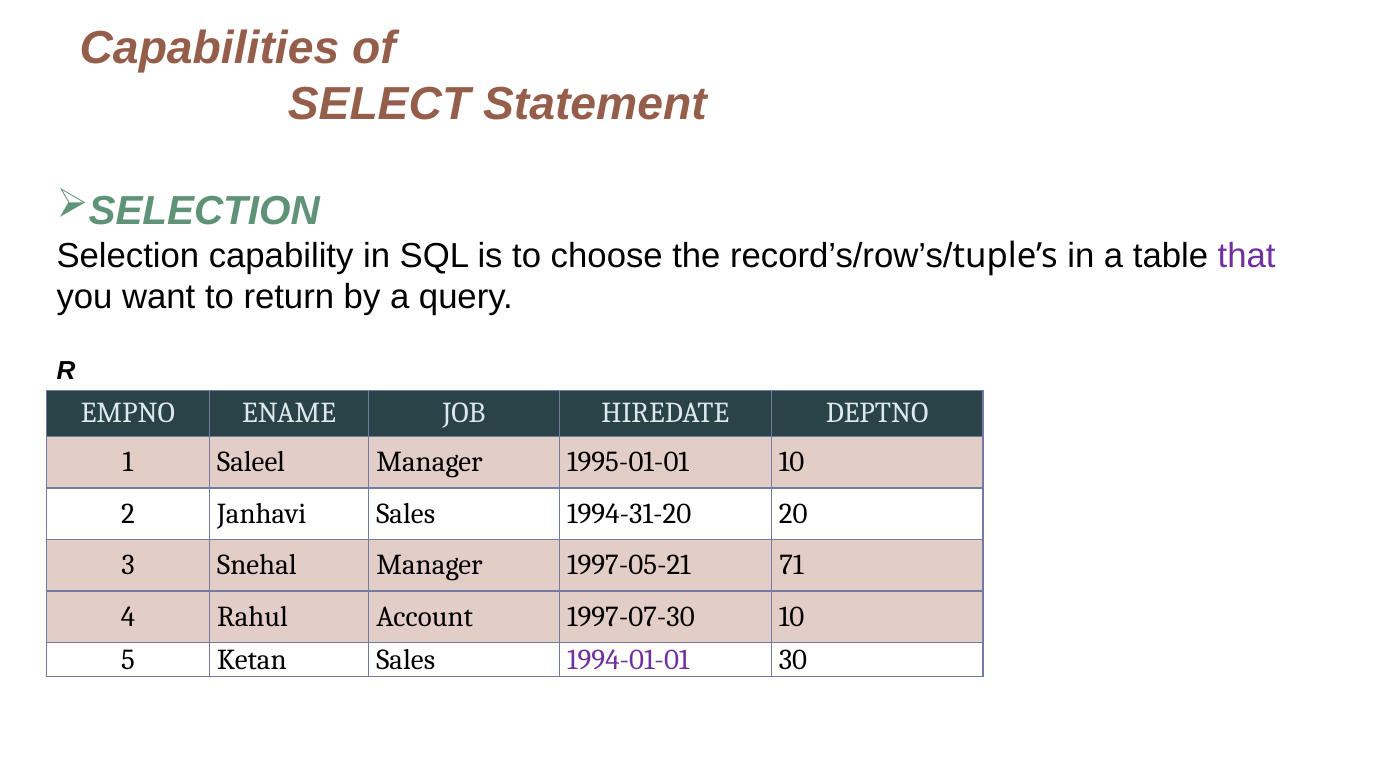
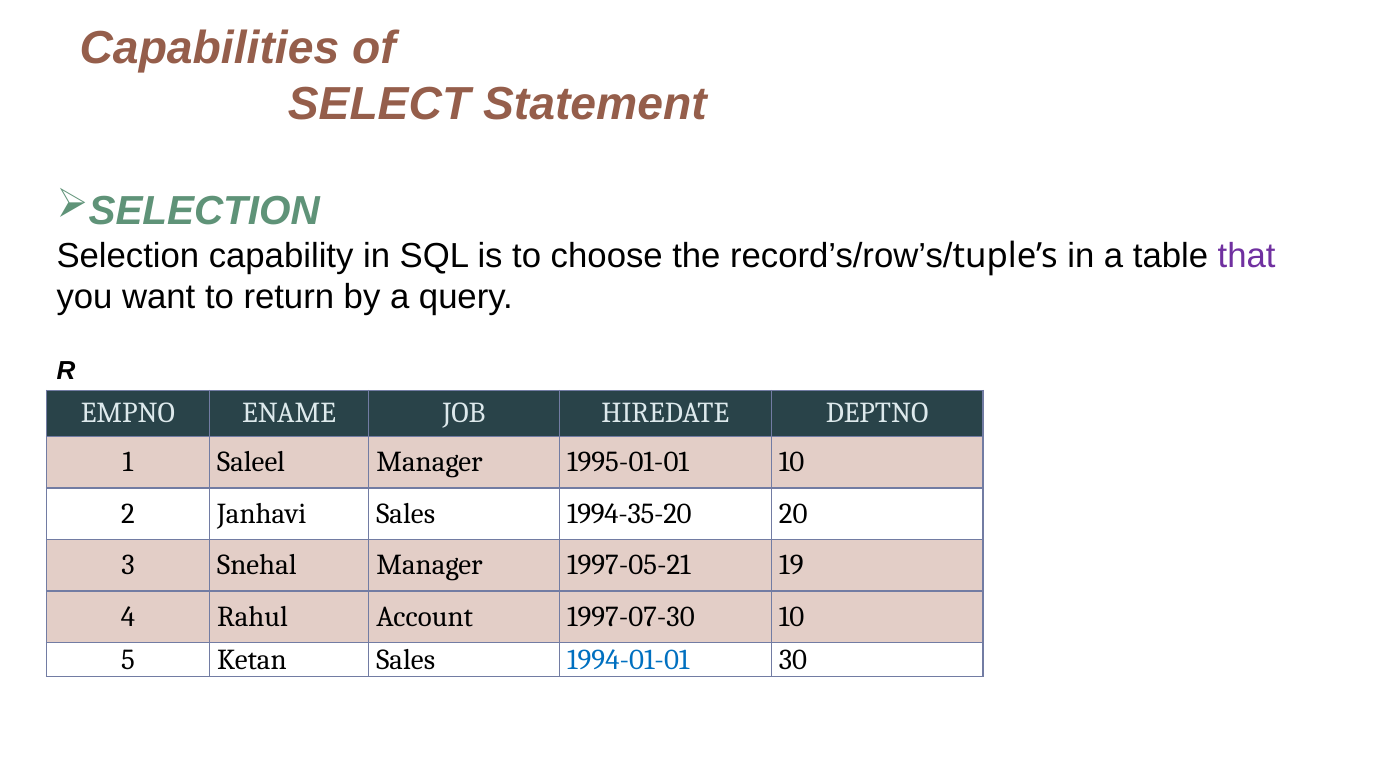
1994-31-20: 1994-31-20 -> 1994-35-20
71: 71 -> 19
1994-01-01 colour: purple -> blue
